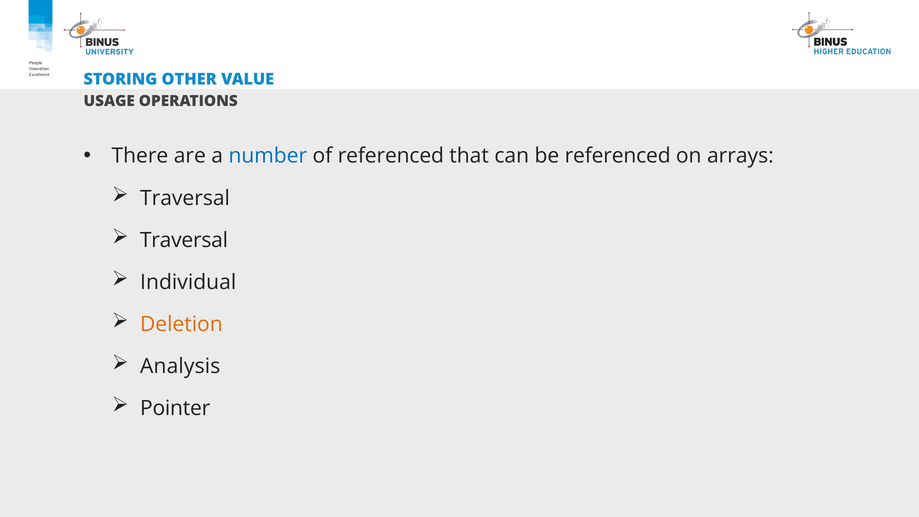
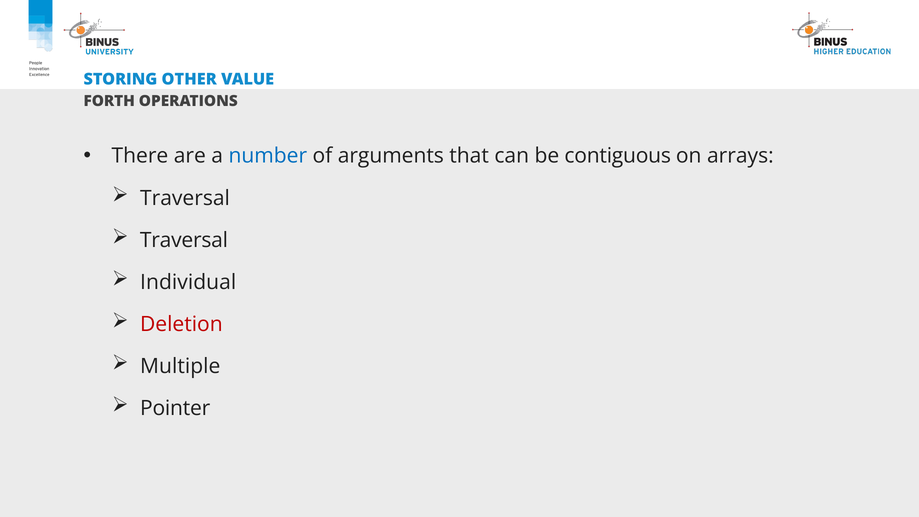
USAGE: USAGE -> FORTH
of referenced: referenced -> arguments
be referenced: referenced -> contiguous
Deletion colour: orange -> red
Analysis: Analysis -> Multiple
